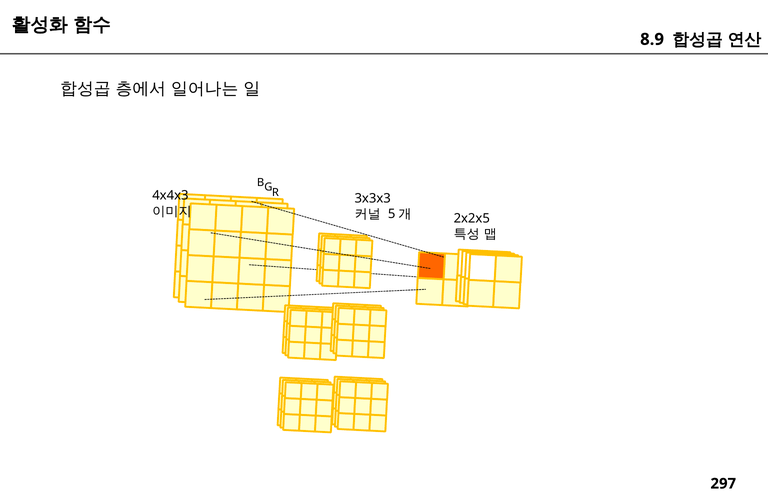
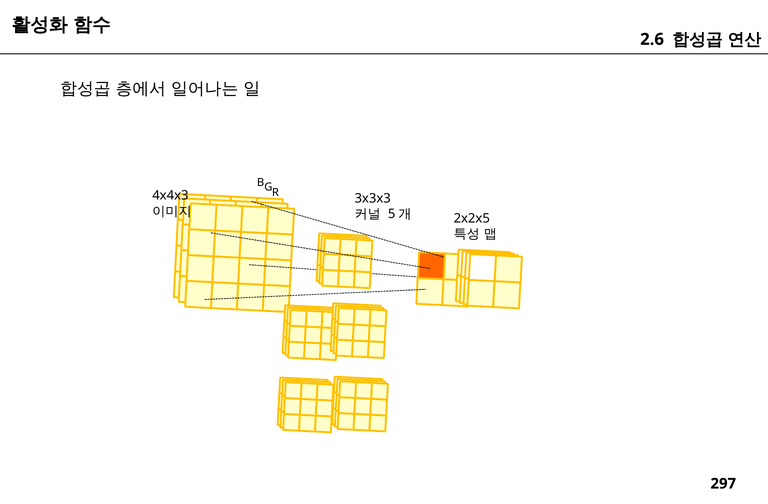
8.9: 8.9 -> 2.6
